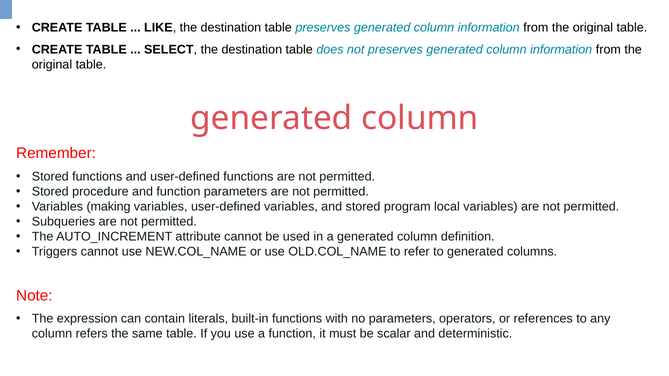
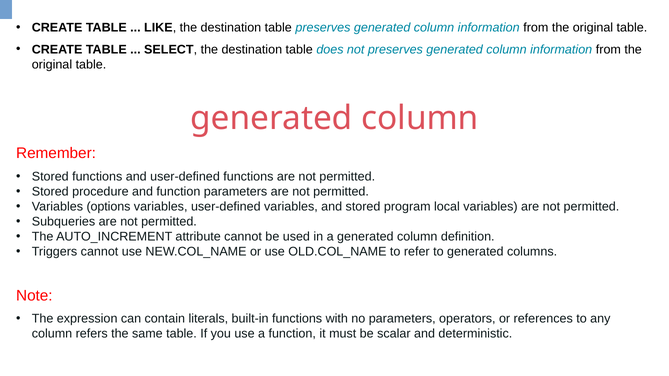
making: making -> options
